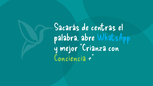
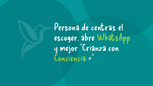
Sacarás: Sacarás -> Persona
palabra: palabra -> escoger
WhatsApp colour: light blue -> light green
